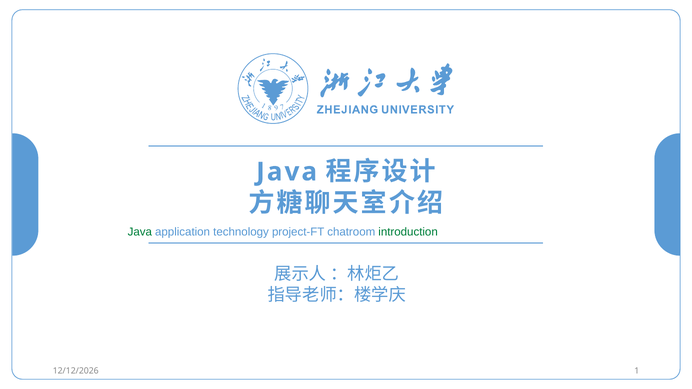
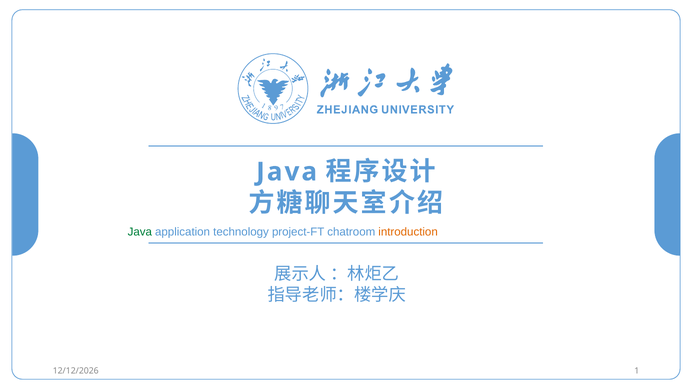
introduction colour: green -> orange
